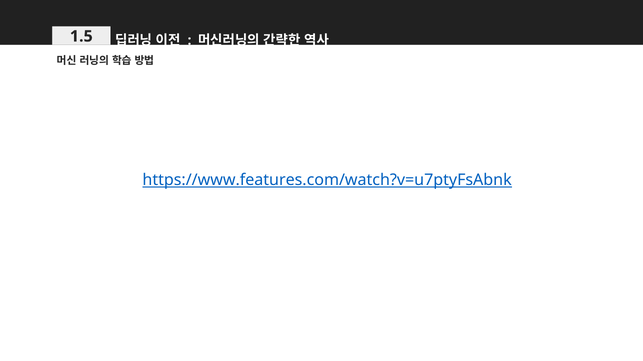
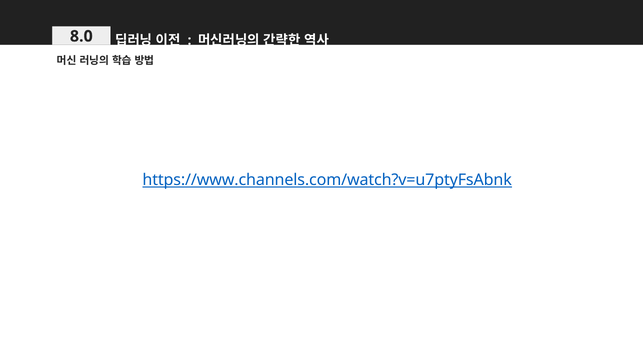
1.5: 1.5 -> 8.0
https://www.features.com/watch?v=u7ptyFsAbnk: https://www.features.com/watch?v=u7ptyFsAbnk -> https://www.channels.com/watch?v=u7ptyFsAbnk
